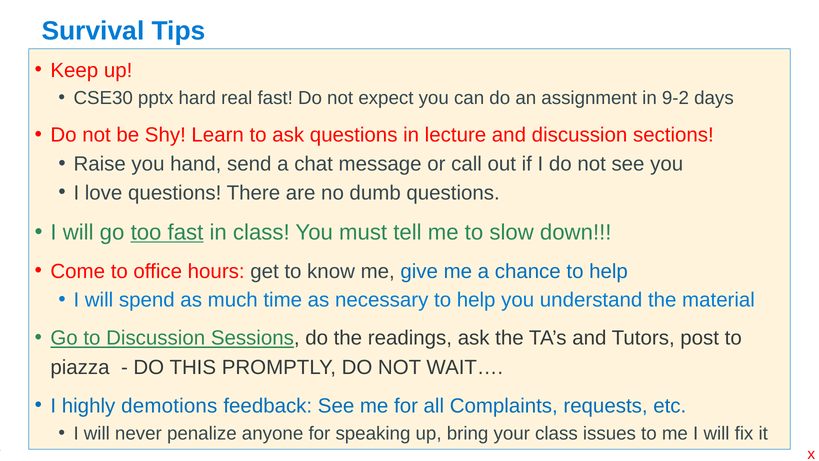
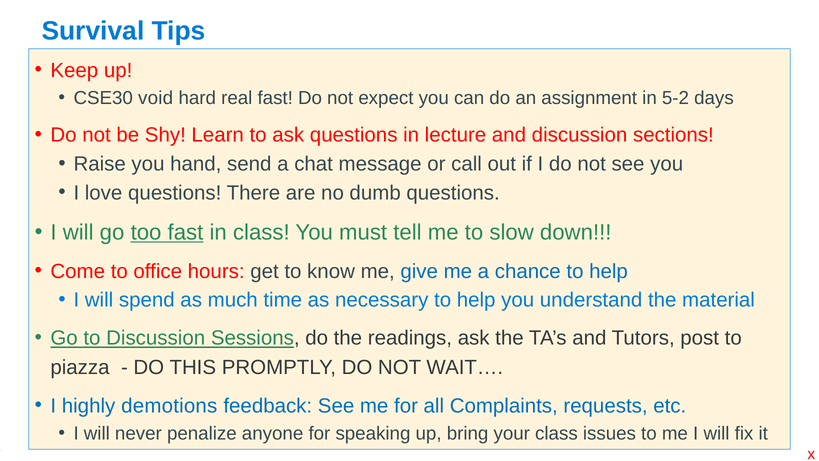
pptx: pptx -> void
9-2: 9-2 -> 5-2
